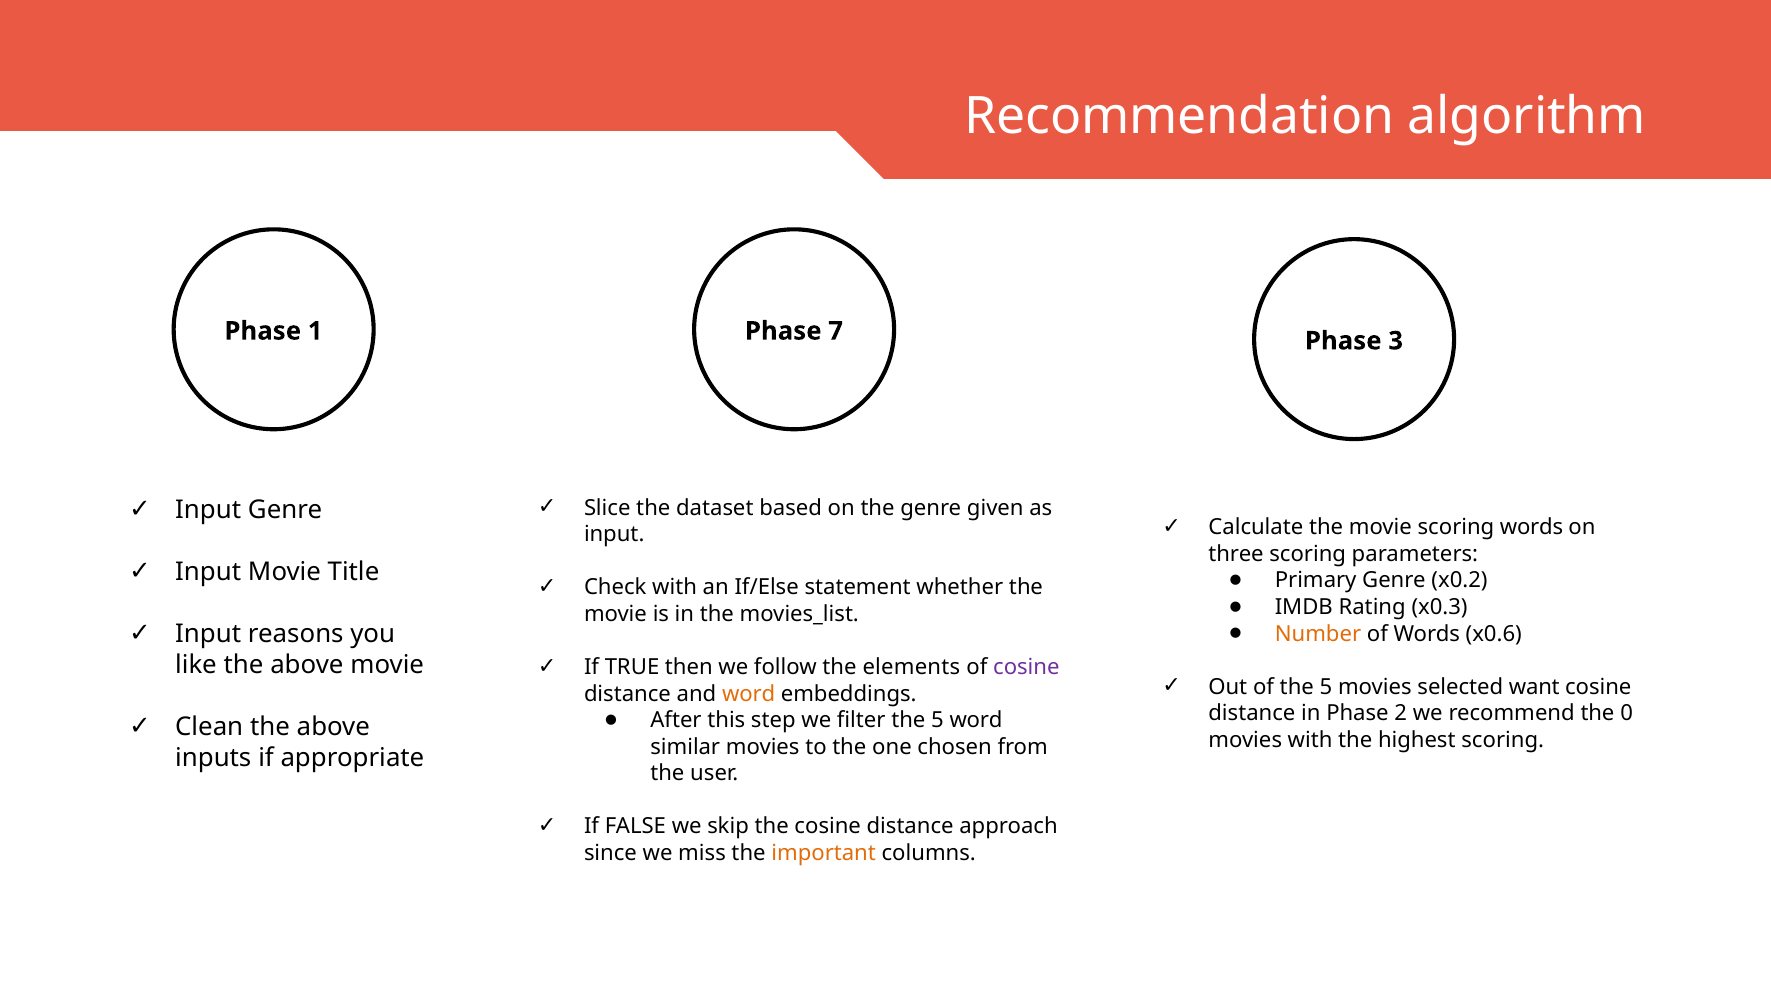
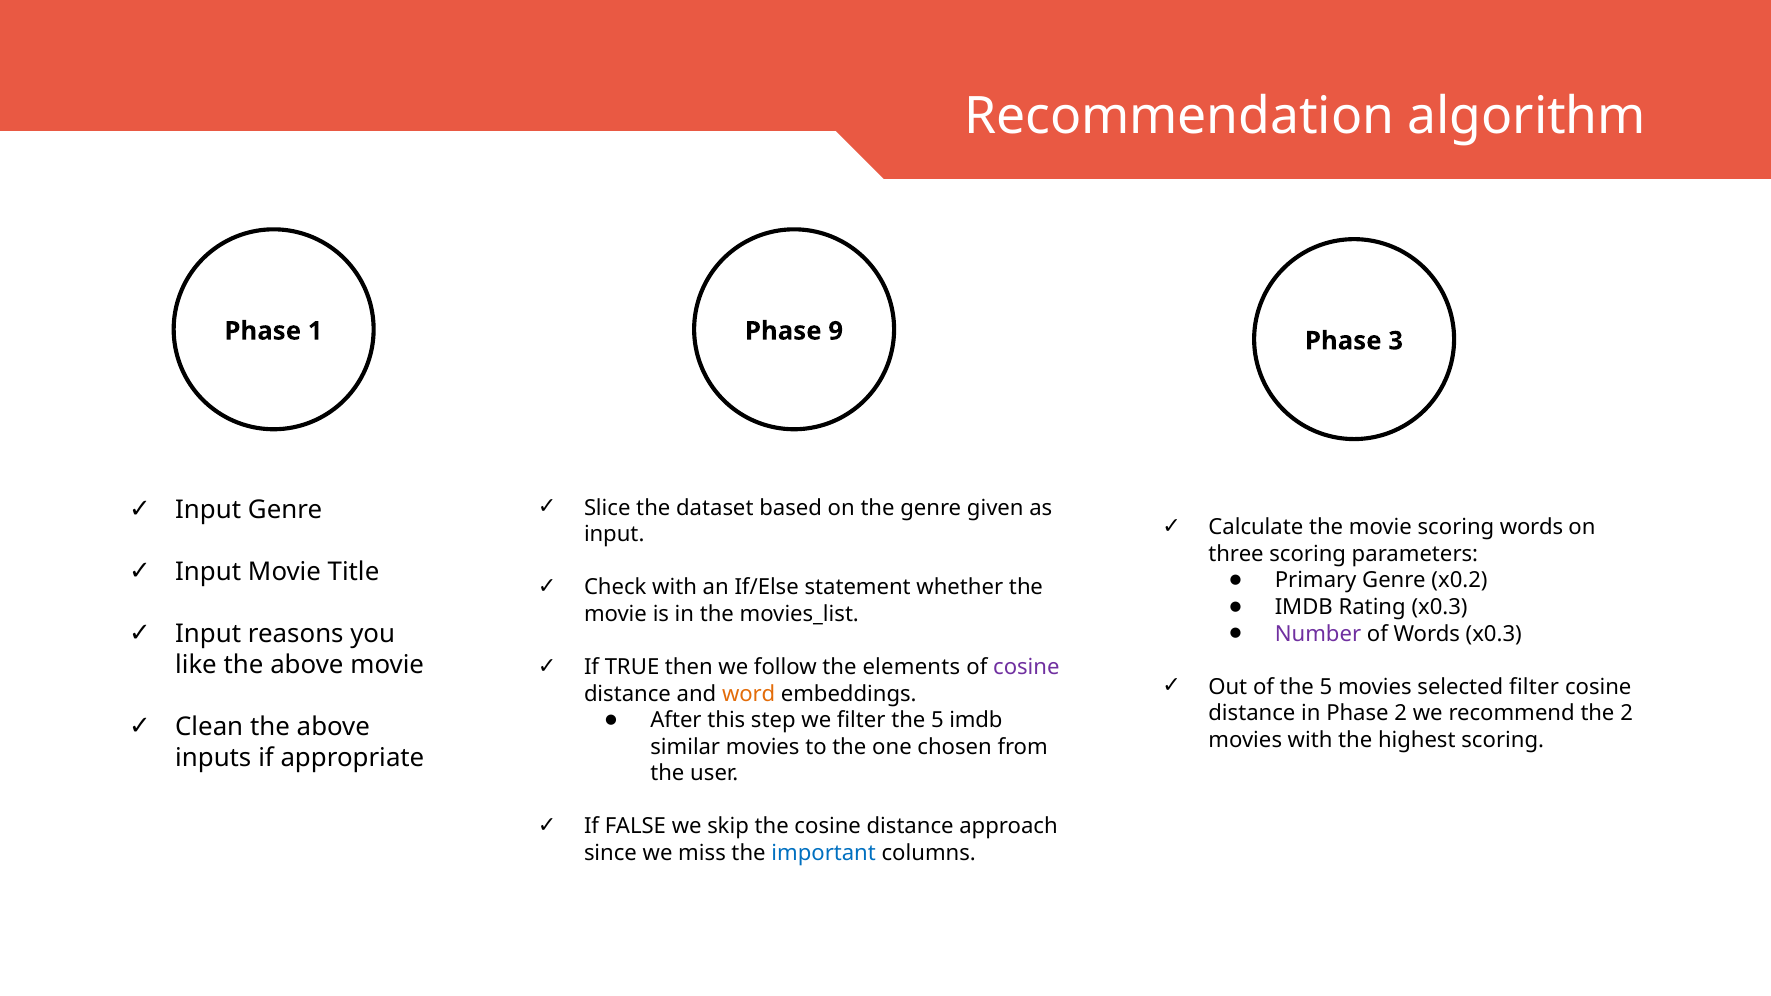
7: 7 -> 9
Number colour: orange -> purple
Words x0.6: x0.6 -> x0.3
selected want: want -> filter
the 0: 0 -> 2
5 word: word -> imdb
important colour: orange -> blue
